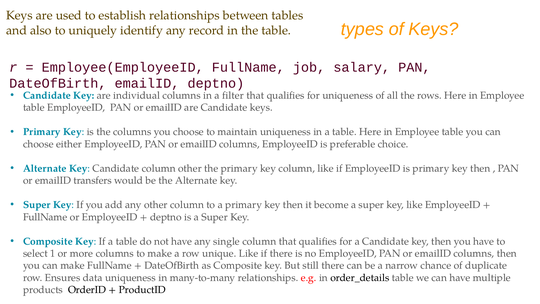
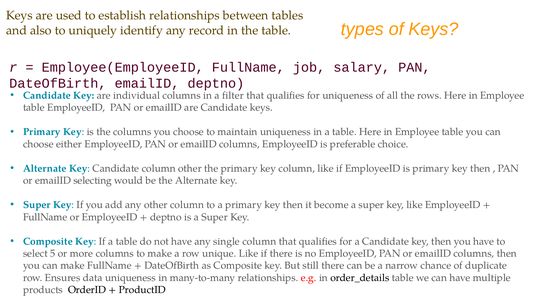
transfers: transfers -> selecting
1: 1 -> 5
